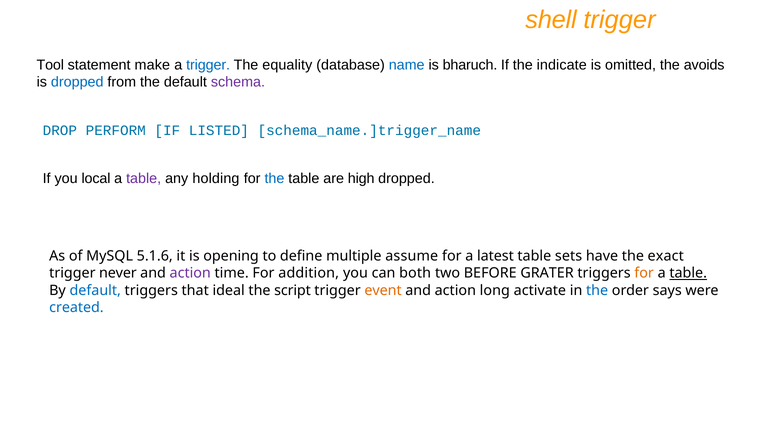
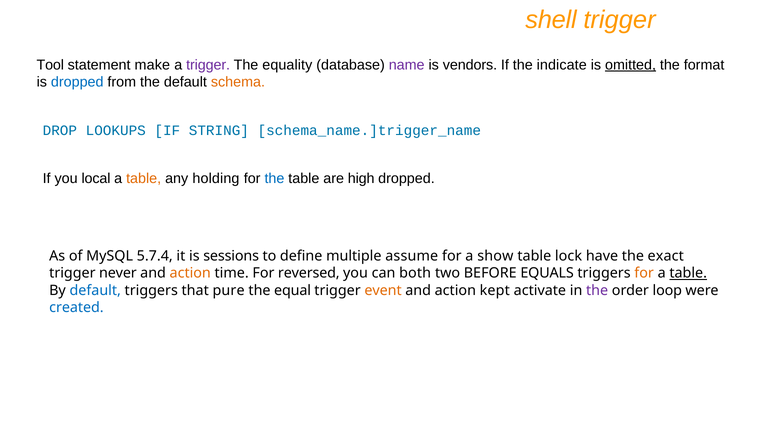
trigger at (208, 65) colour: blue -> purple
name colour: blue -> purple
bharuch: bharuch -> vendors
omitted underline: none -> present
avoids: avoids -> format
schema colour: purple -> orange
PERFORM: PERFORM -> LOOKUPS
LISTED: LISTED -> STRING
table at (144, 178) colour: purple -> orange
5.1.6: 5.1.6 -> 5.7.4
opening: opening -> sessions
latest: latest -> show
sets: sets -> lock
action at (190, 273) colour: purple -> orange
addition: addition -> reversed
GRATER: GRATER -> EQUALS
ideal: ideal -> pure
script: script -> equal
long: long -> kept
the at (597, 290) colour: blue -> purple
says: says -> loop
